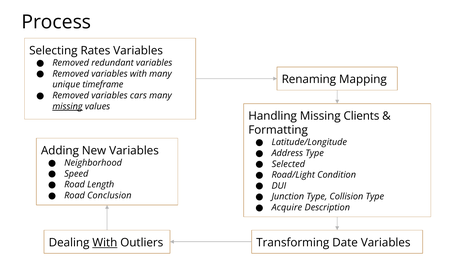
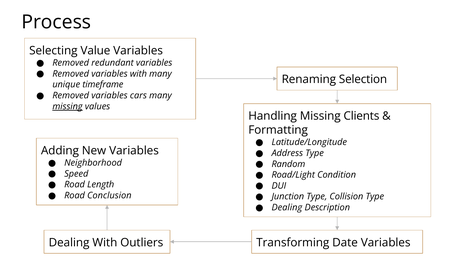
Rates: Rates -> Value
Mapping: Mapping -> Selection
Selected: Selected -> Random
Acquire at (287, 207): Acquire -> Dealing
With at (105, 242) underline: present -> none
